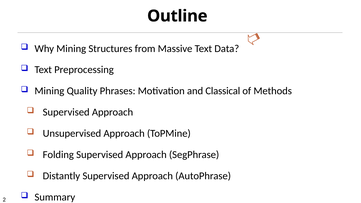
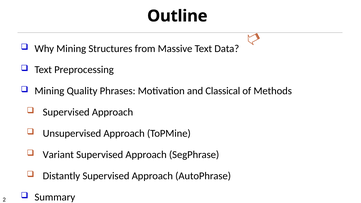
Folding: Folding -> Variant
